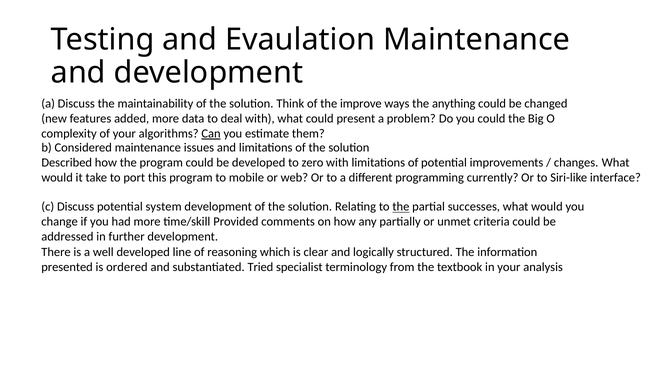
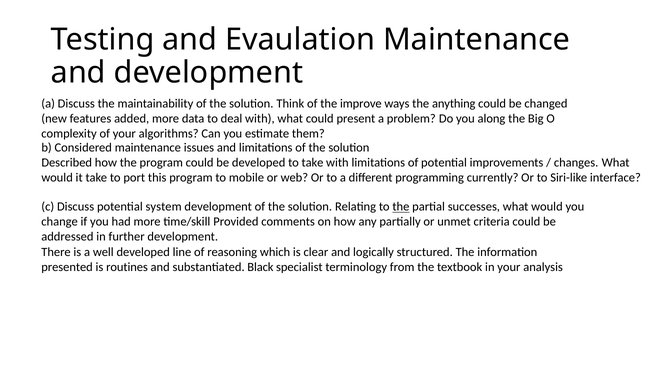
you could: could -> along
Can underline: present -> none
to zero: zero -> take
ordered: ordered -> routines
Tried: Tried -> Black
